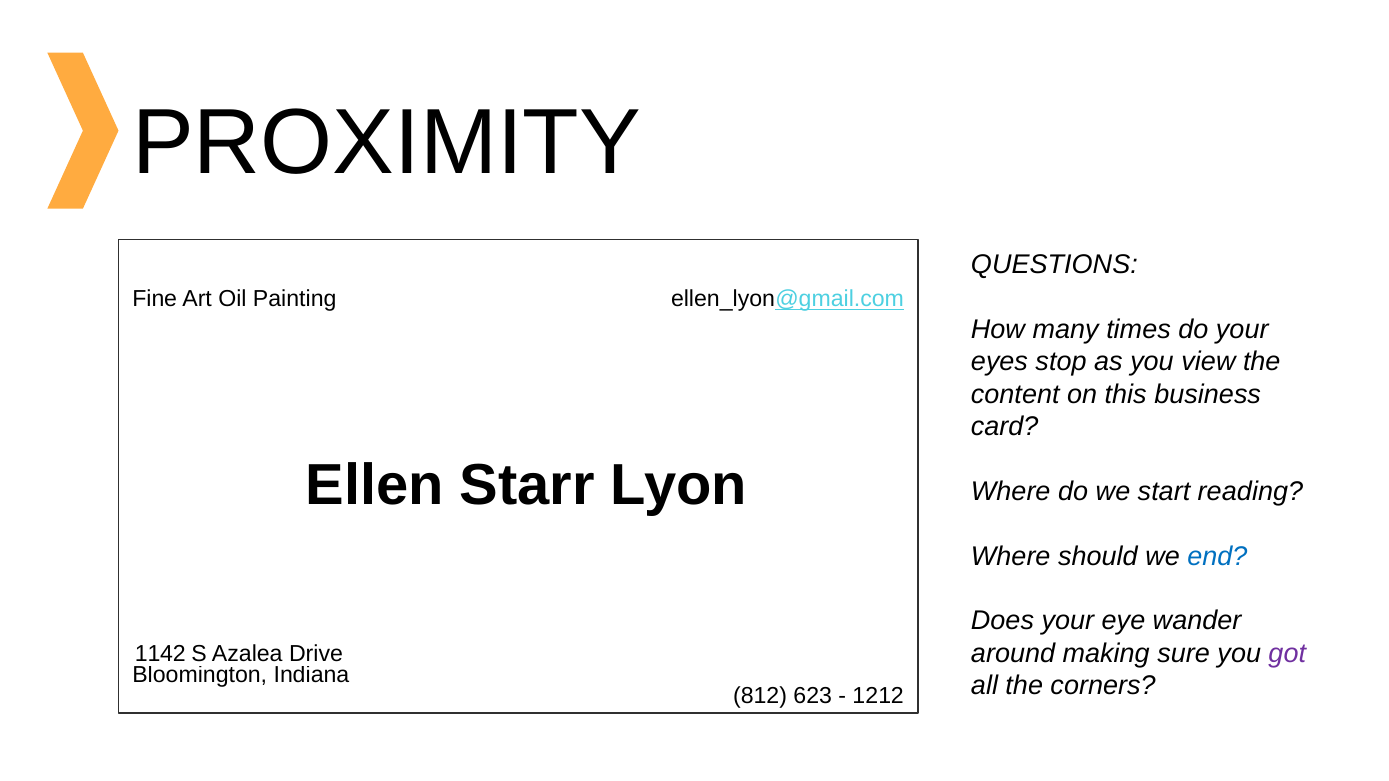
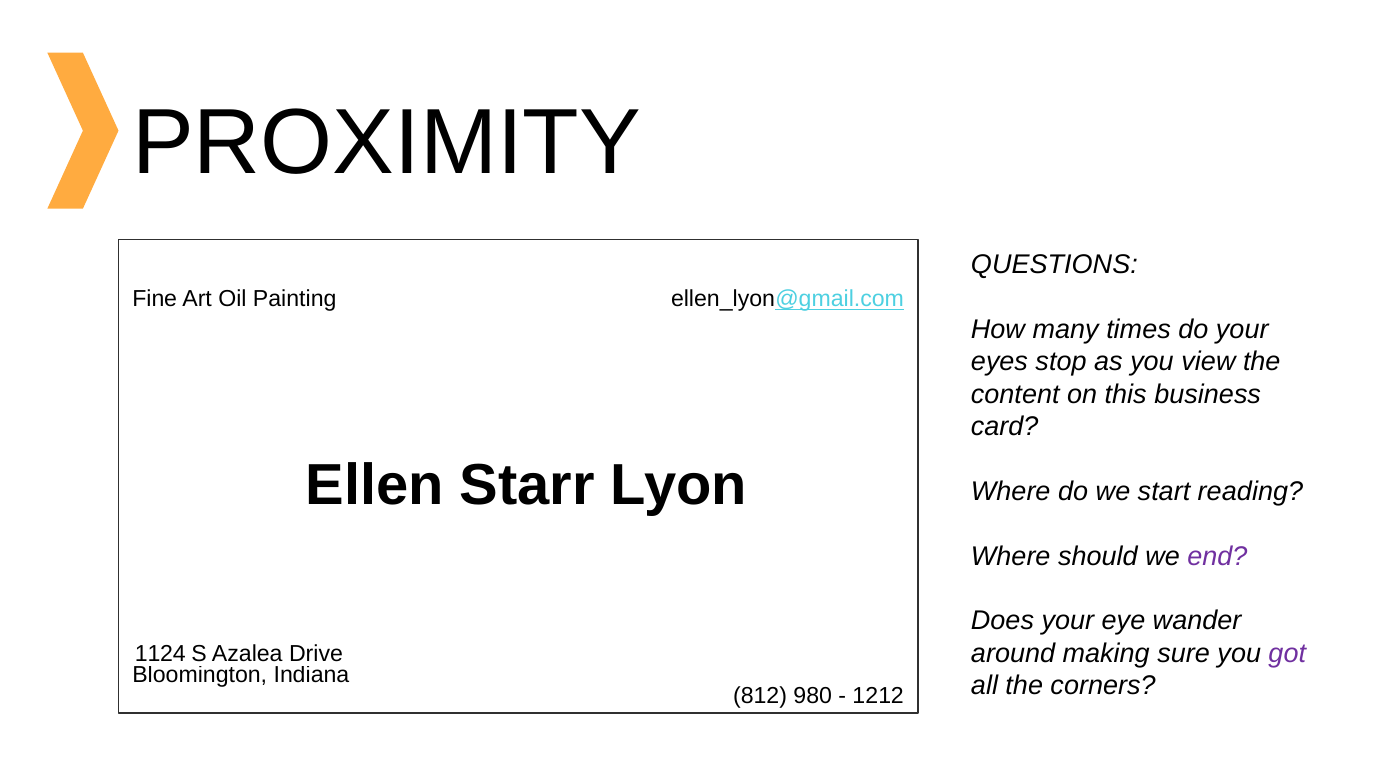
end colour: blue -> purple
1142: 1142 -> 1124
623: 623 -> 980
